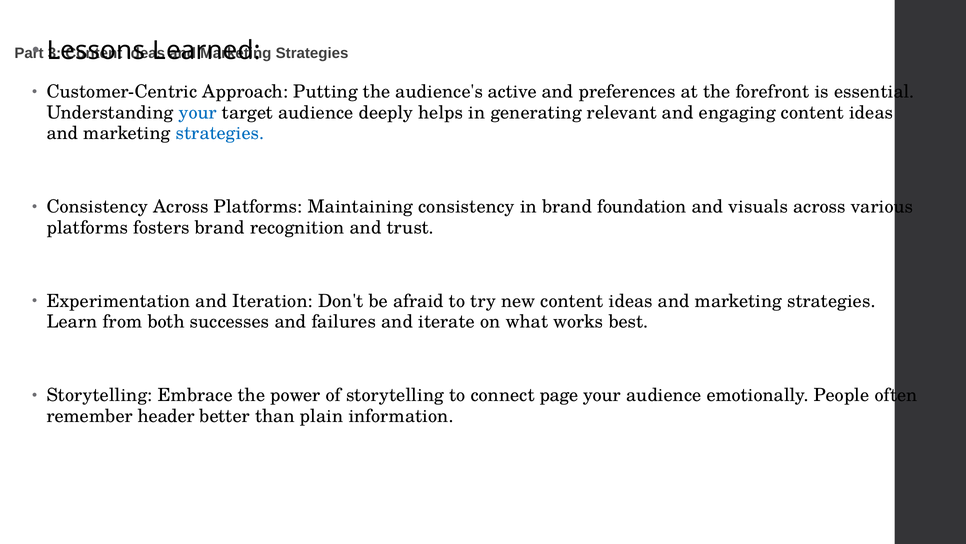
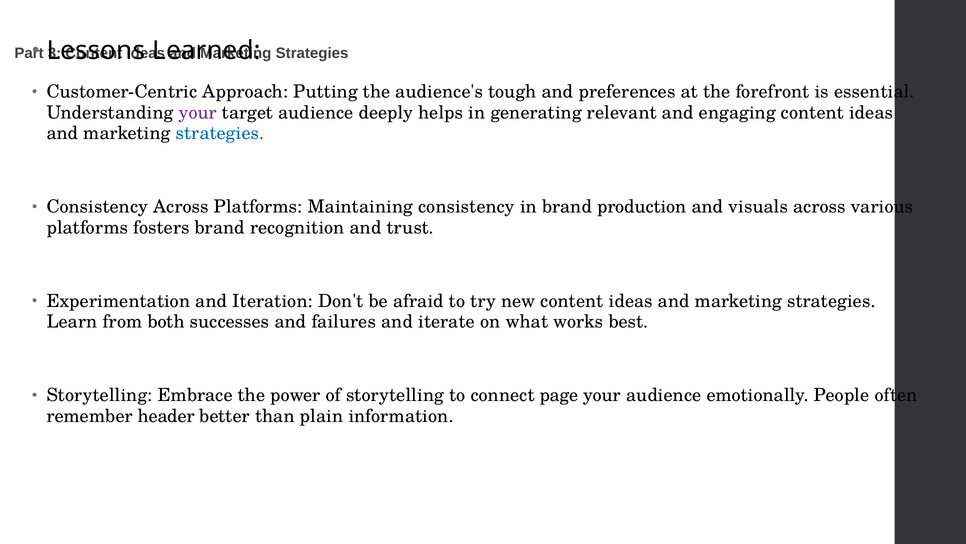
active: active -> tough
your at (198, 113) colour: blue -> purple
foundation: foundation -> production
